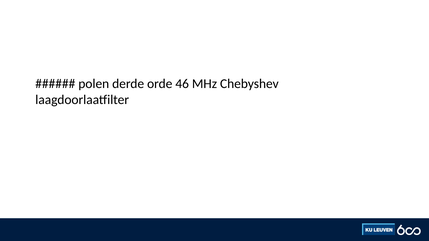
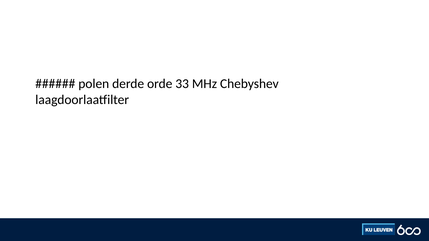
46: 46 -> 33
